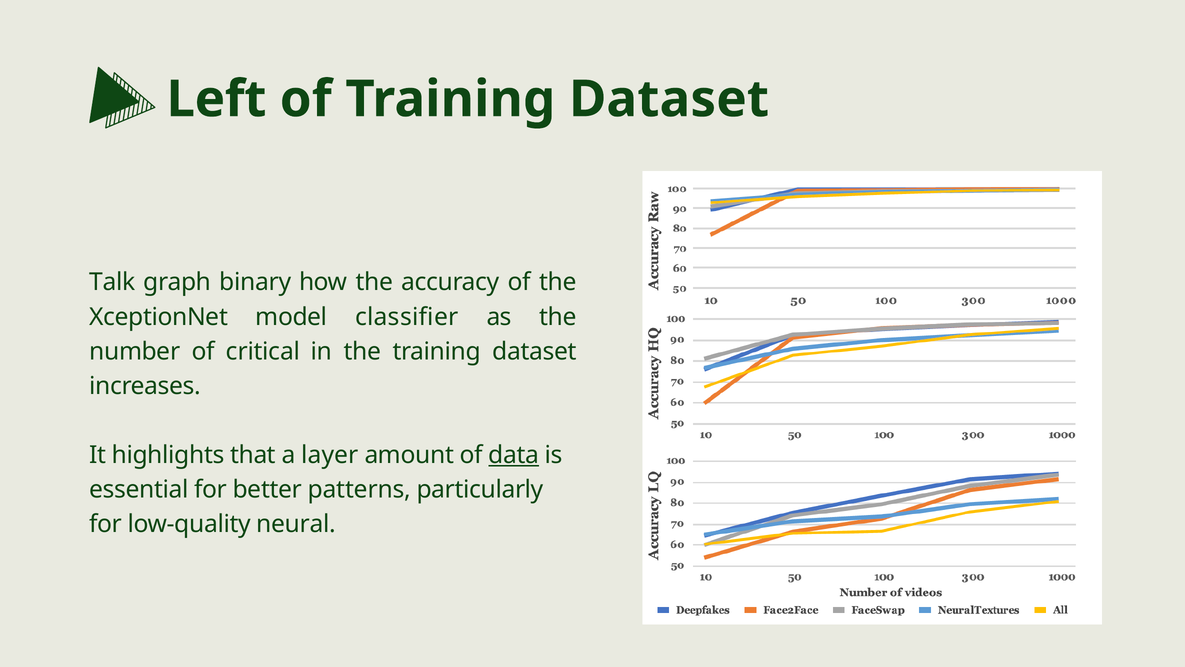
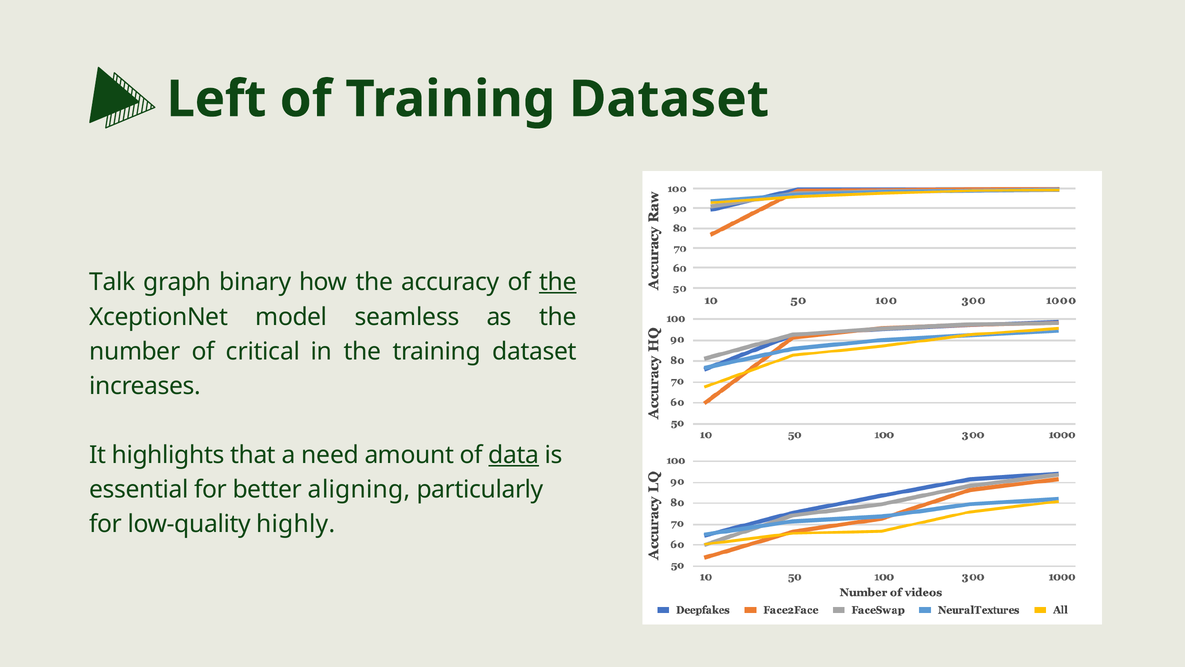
the at (558, 282) underline: none -> present
classifier: classifier -> seamless
layer: layer -> need
patterns: patterns -> aligning
neural: neural -> highly
